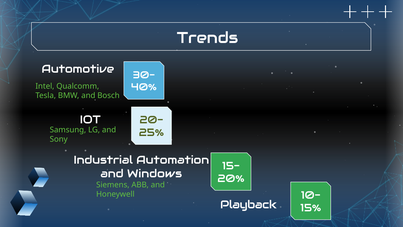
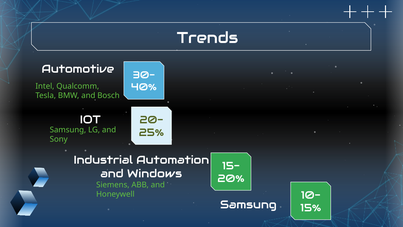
Playback at (249, 204): Playback -> Samsung
